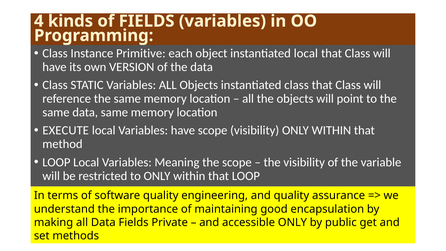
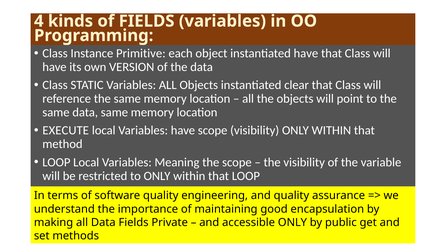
instantiated local: local -> have
instantiated class: class -> clear
